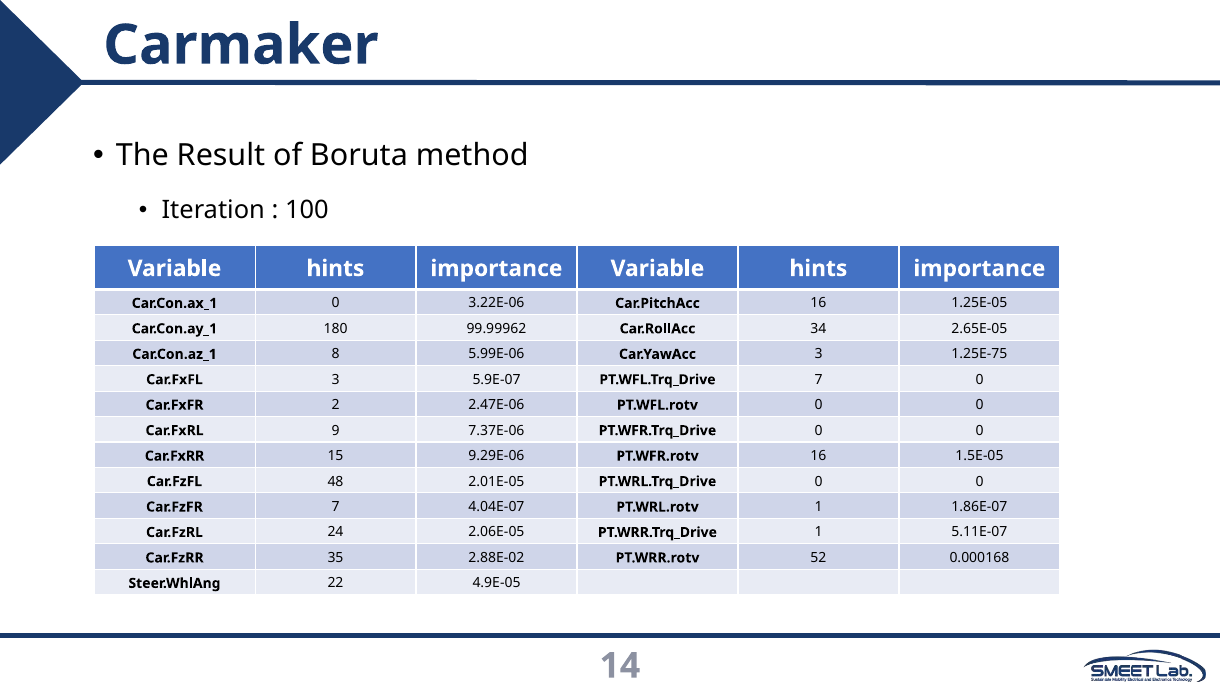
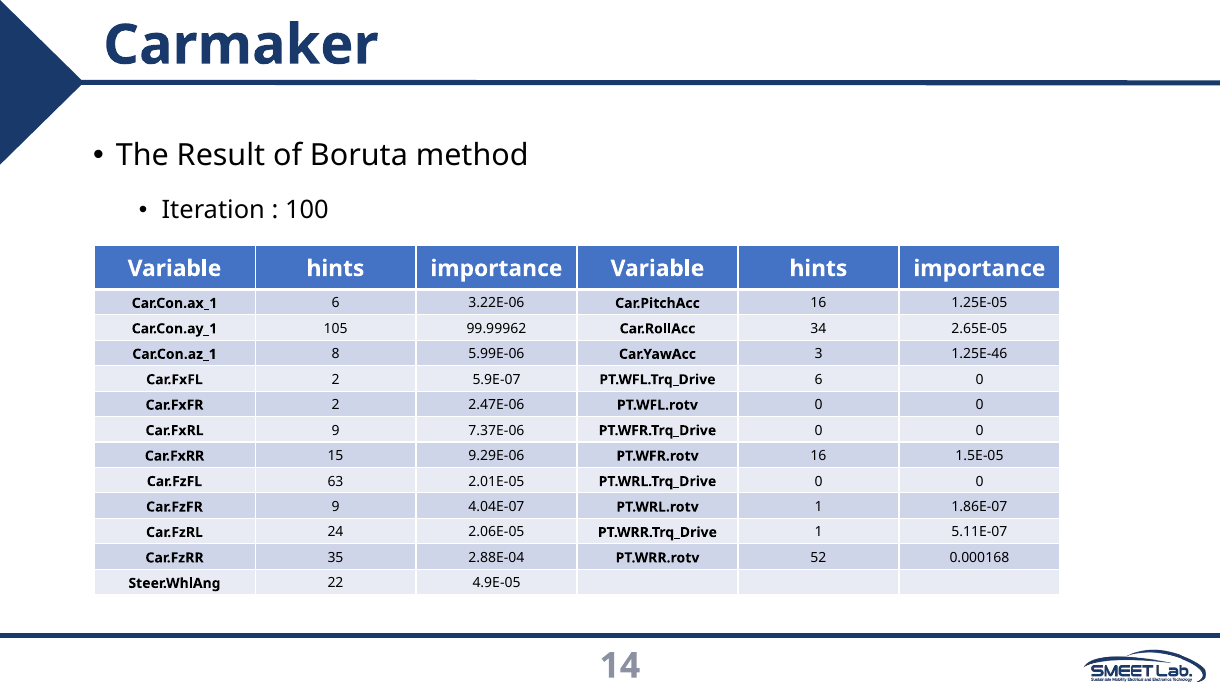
0 at (336, 303): 0 -> 6
180: 180 -> 105
1.25E-75: 1.25E-75 -> 1.25E-46
Car.FxFL 3: 3 -> 2
7 at (819, 380): 7 -> 6
48: 48 -> 63
Car.FzFR 7: 7 -> 9
2.88E-02: 2.88E-02 -> 2.88E-04
